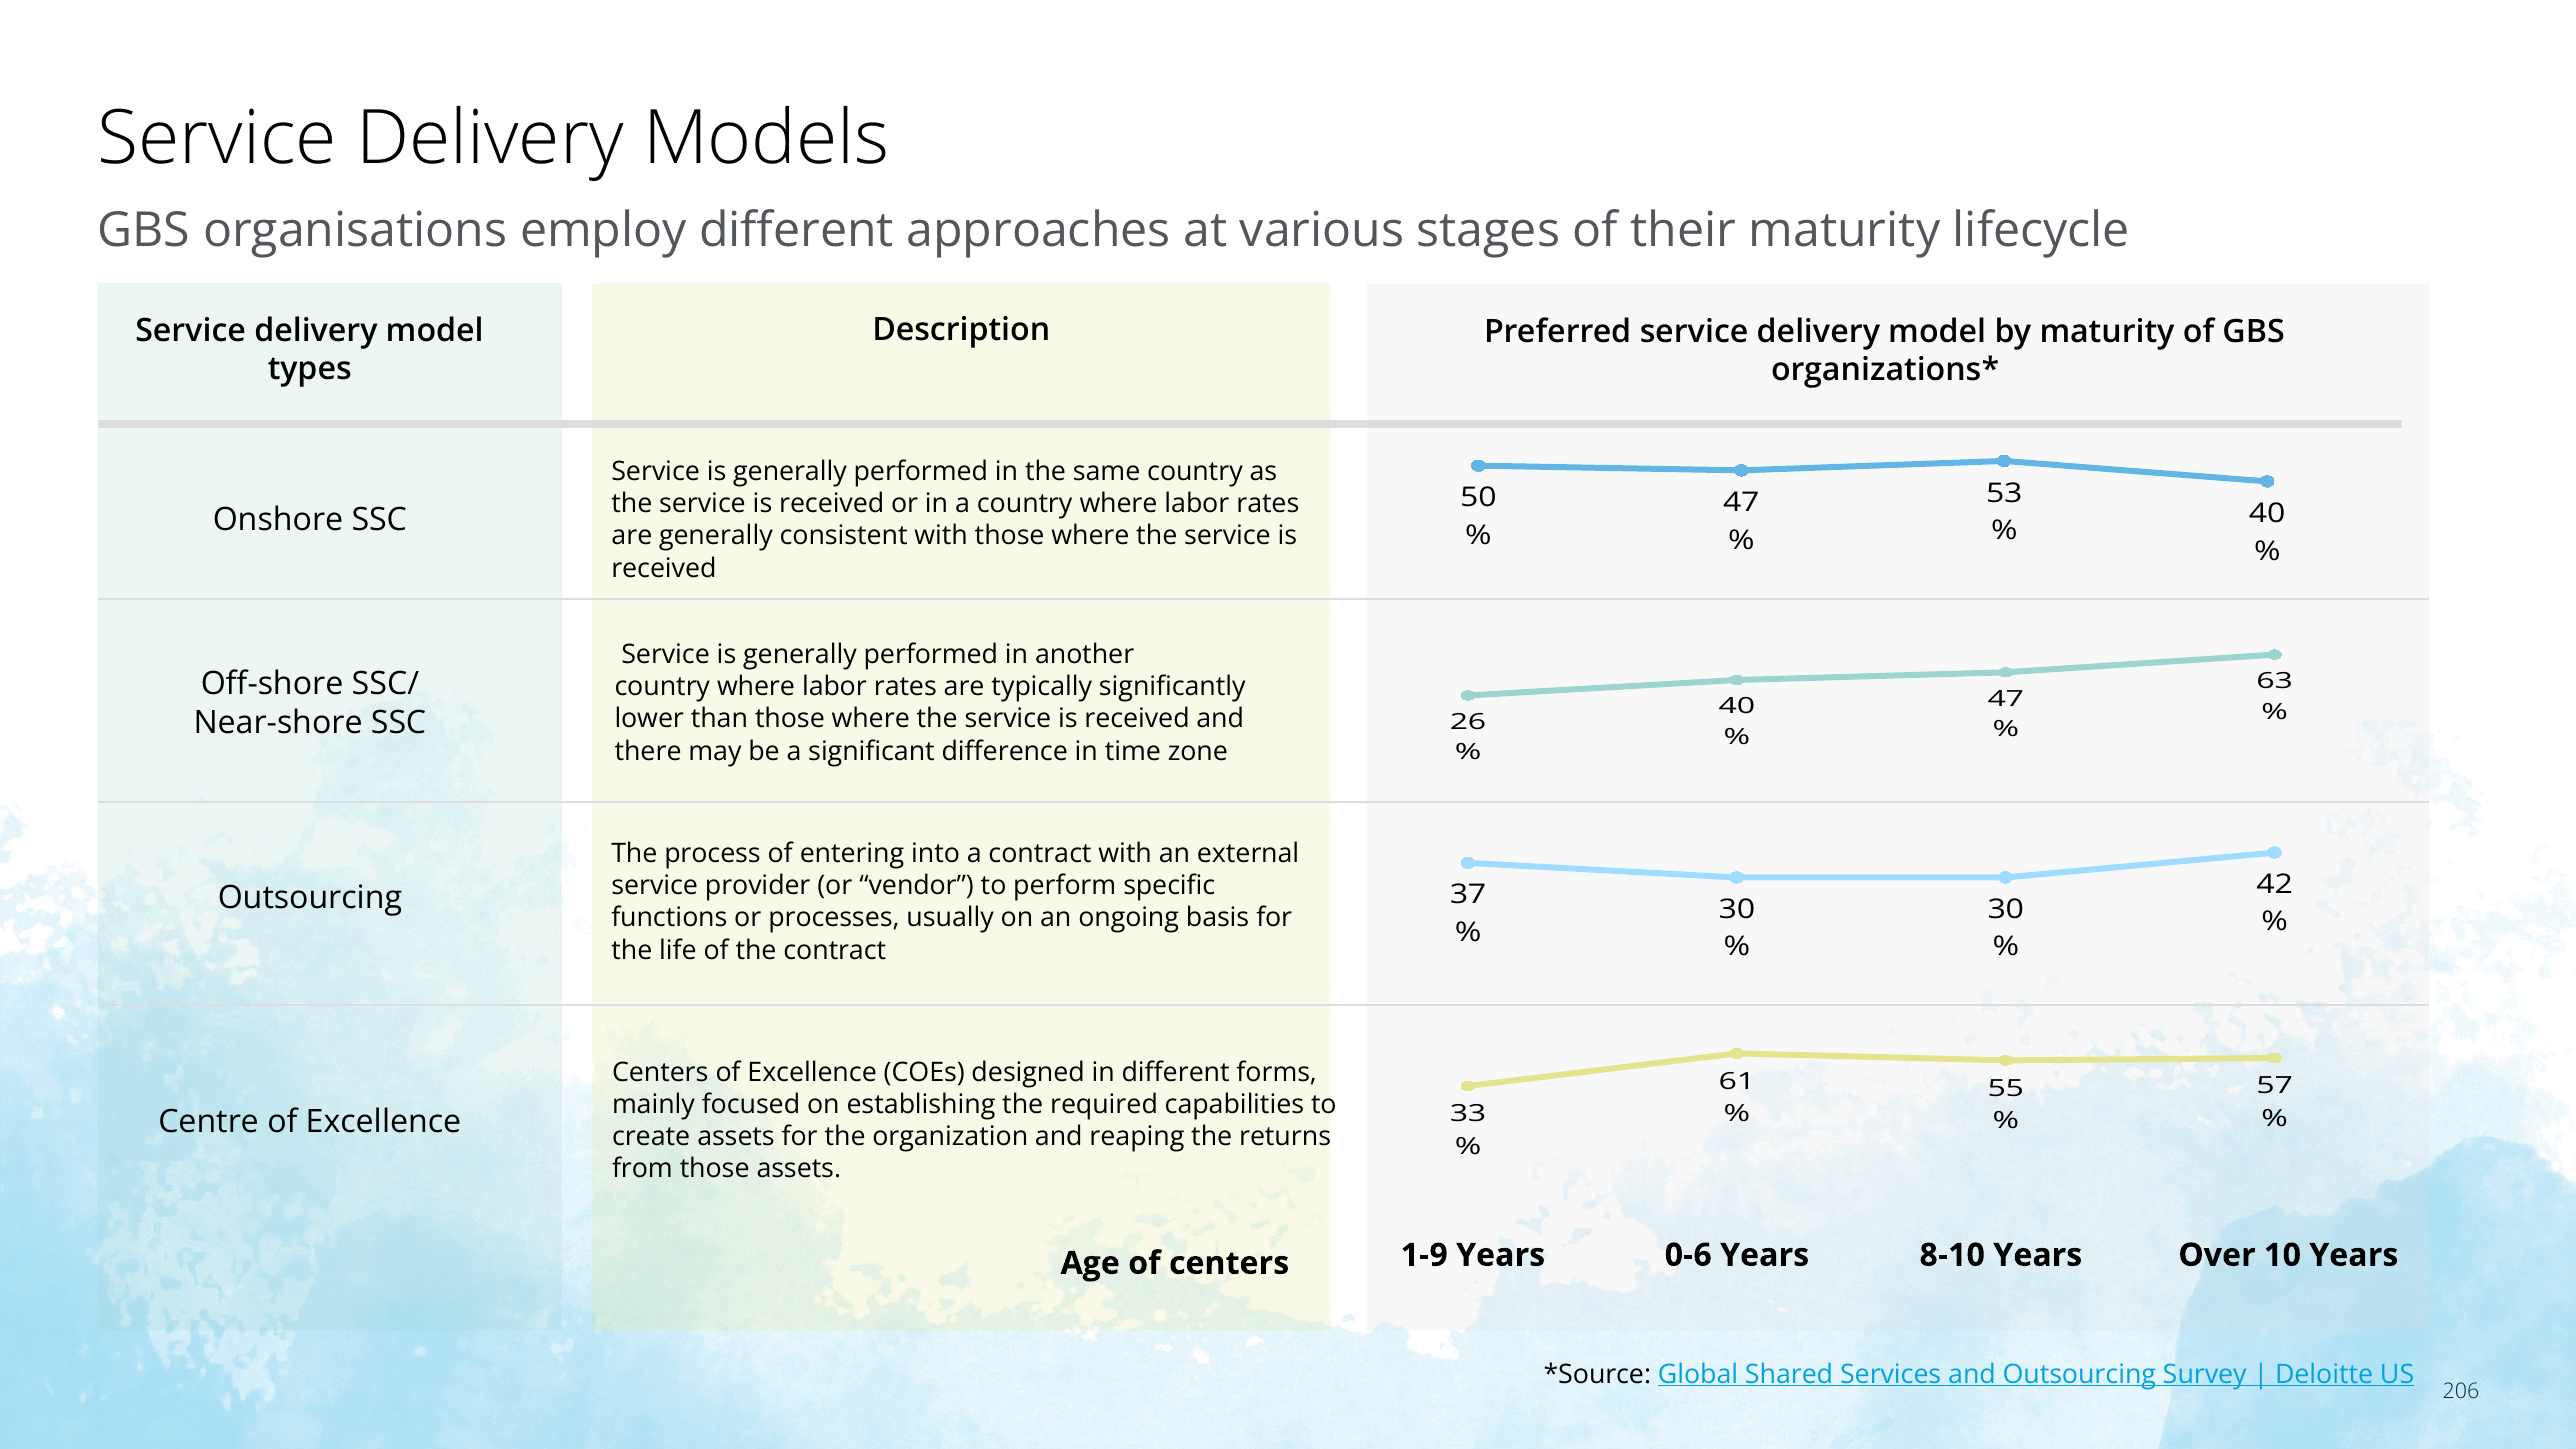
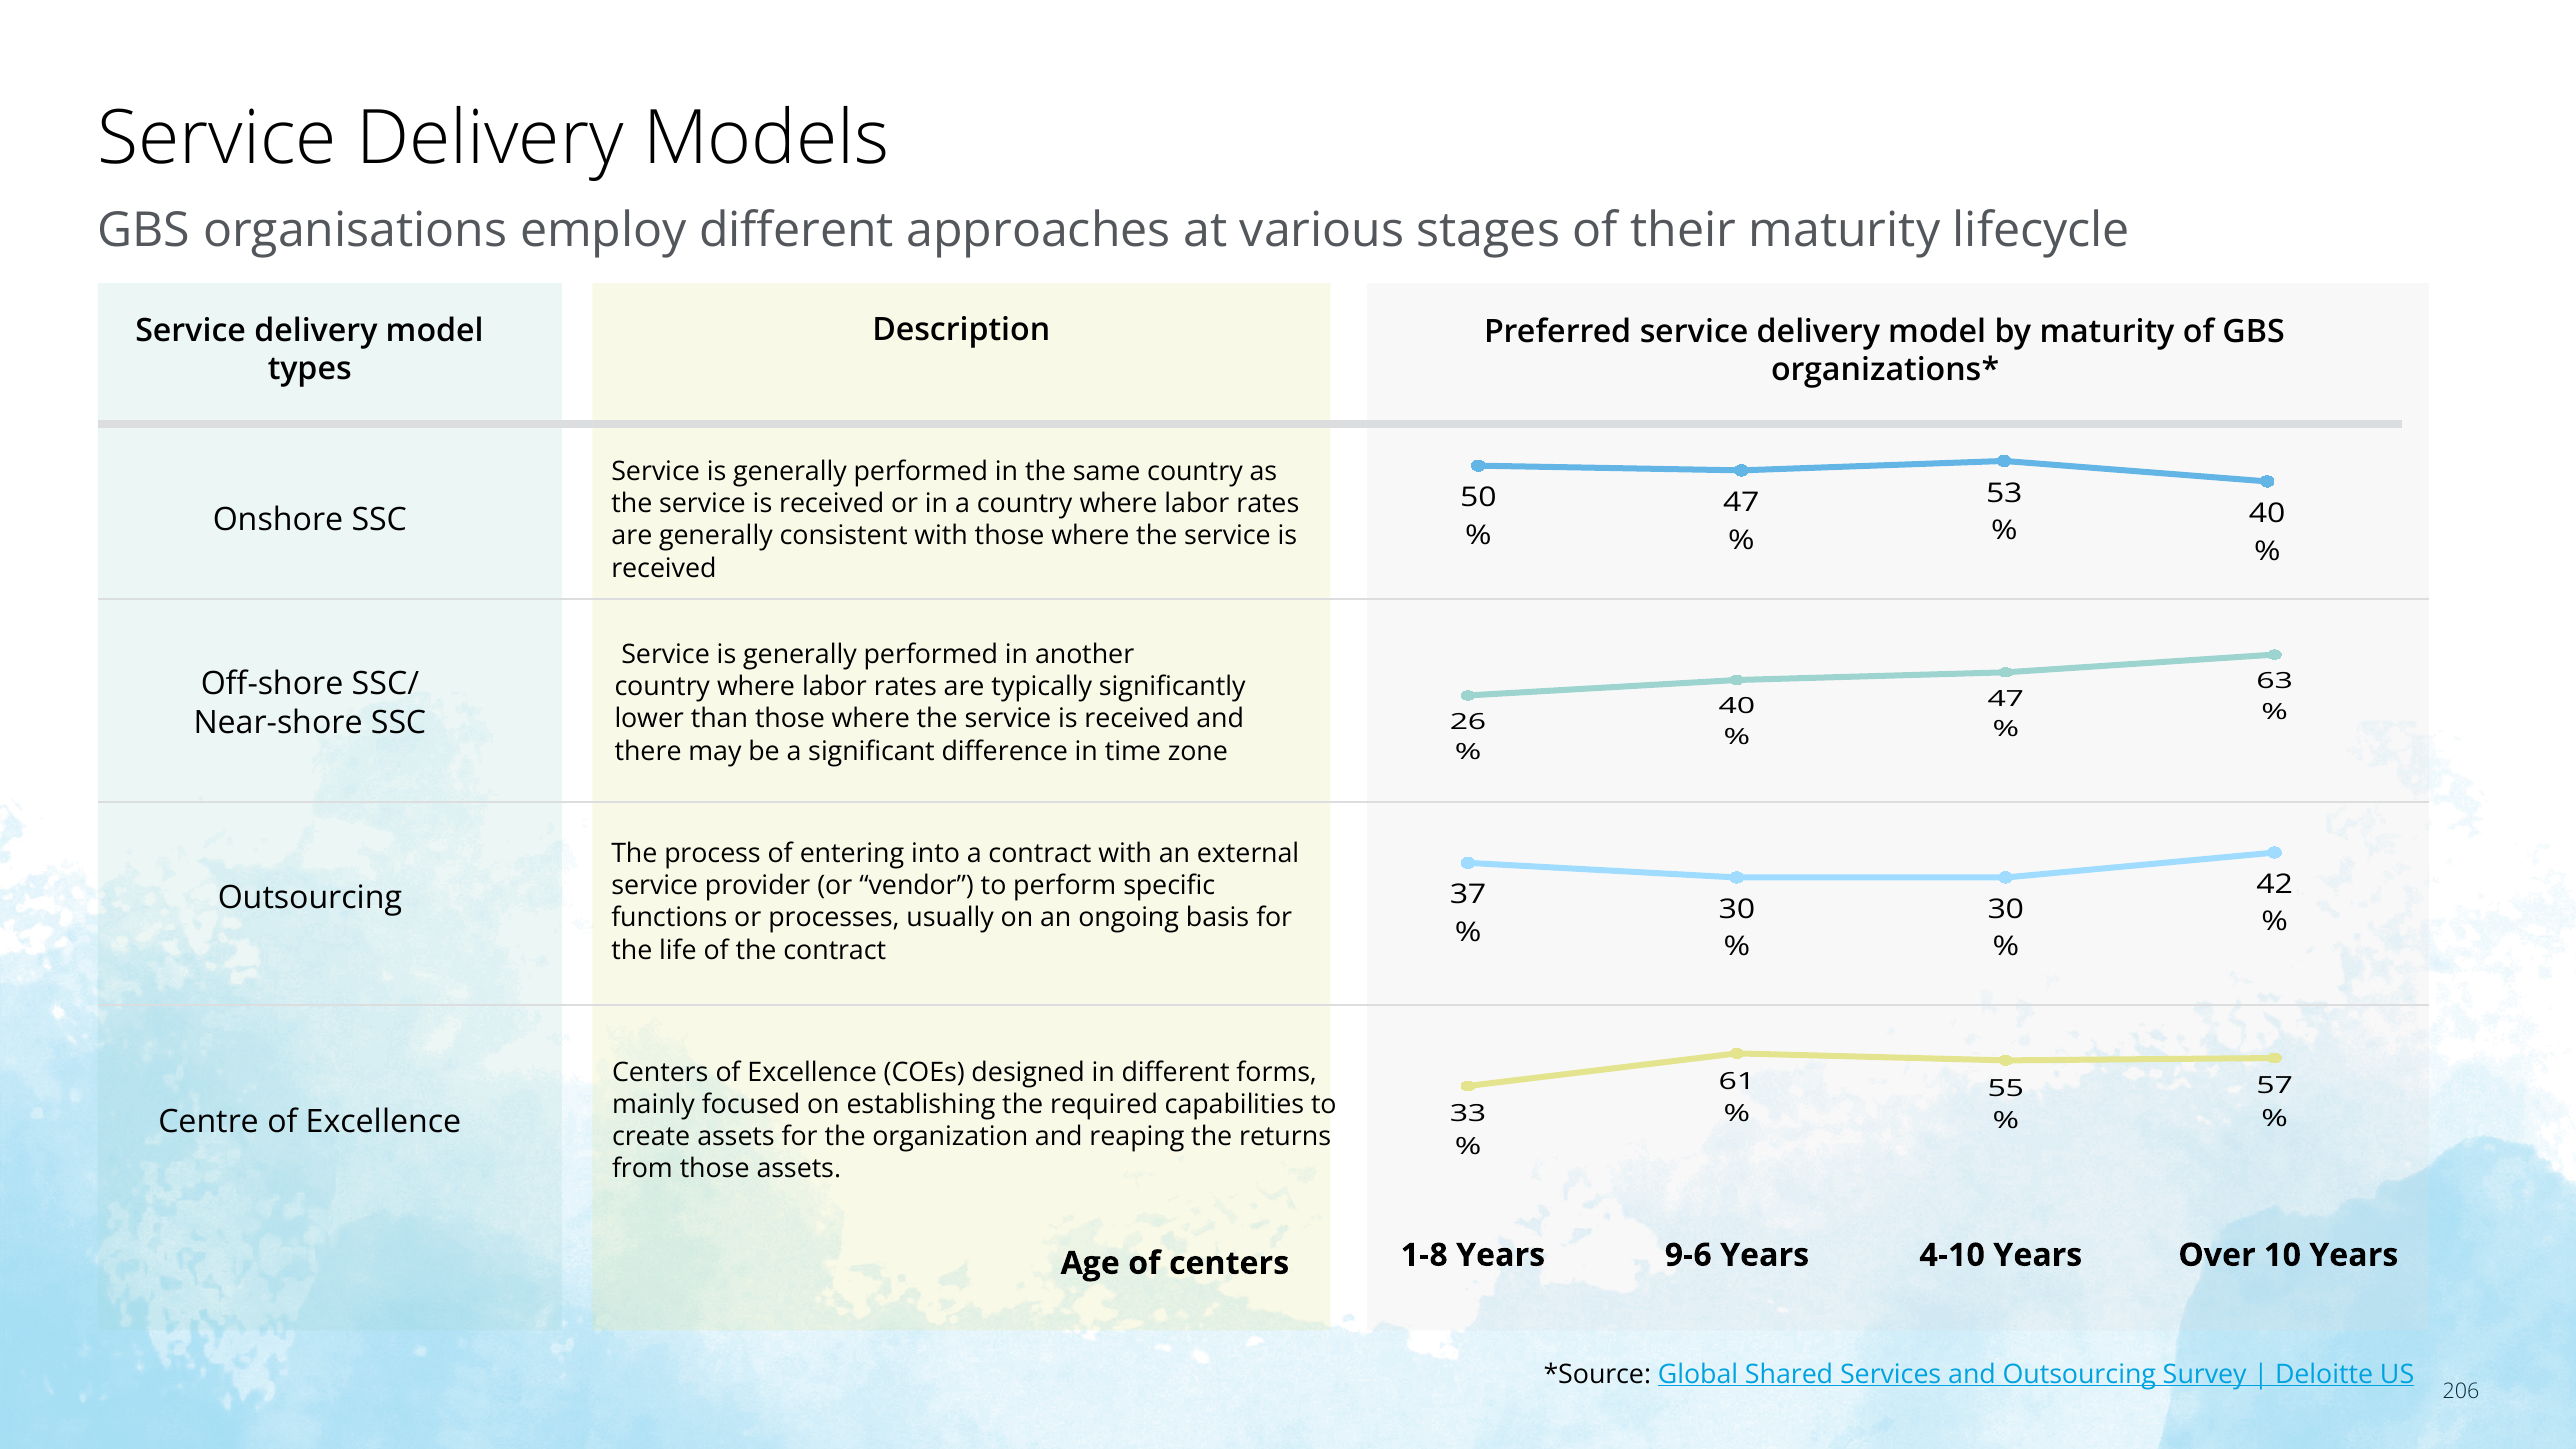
1-9: 1-9 -> 1-8
0-6: 0-6 -> 9-6
8-10: 8-10 -> 4-10
